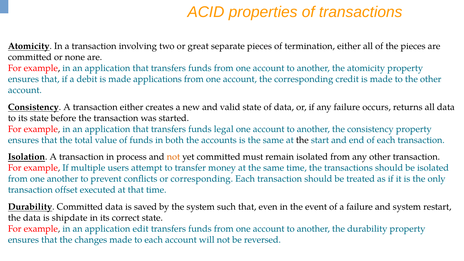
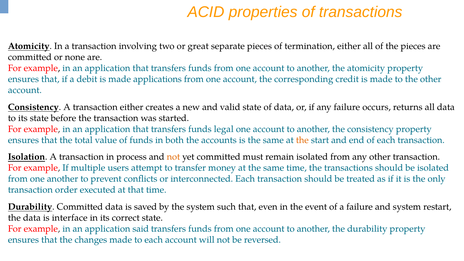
the at (302, 140) colour: black -> orange
or corresponding: corresponding -> interconnected
offset: offset -> order
shipdate: shipdate -> interface
edit: edit -> said
